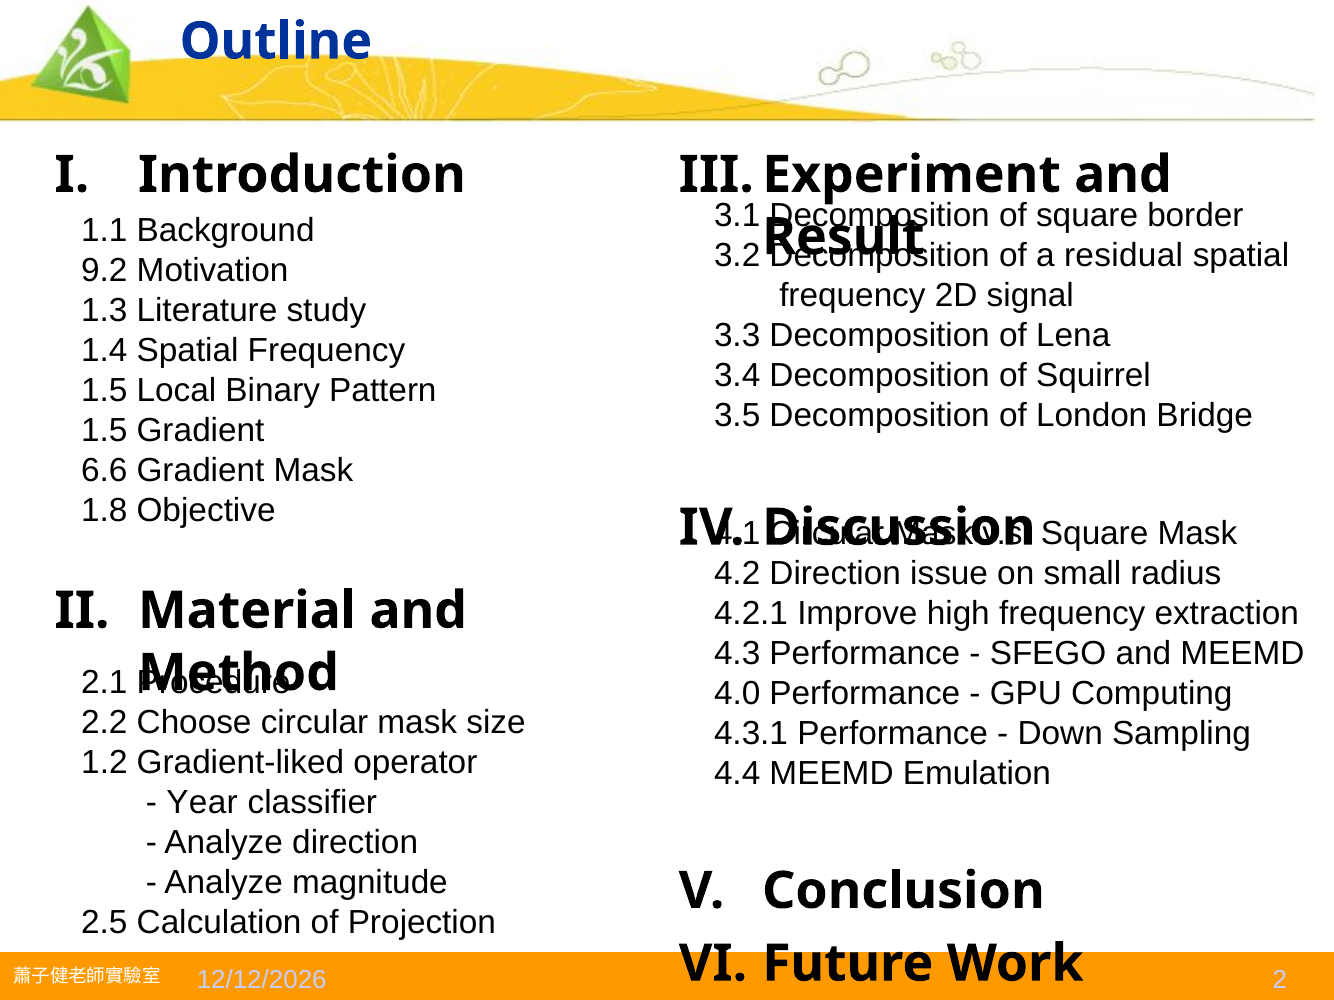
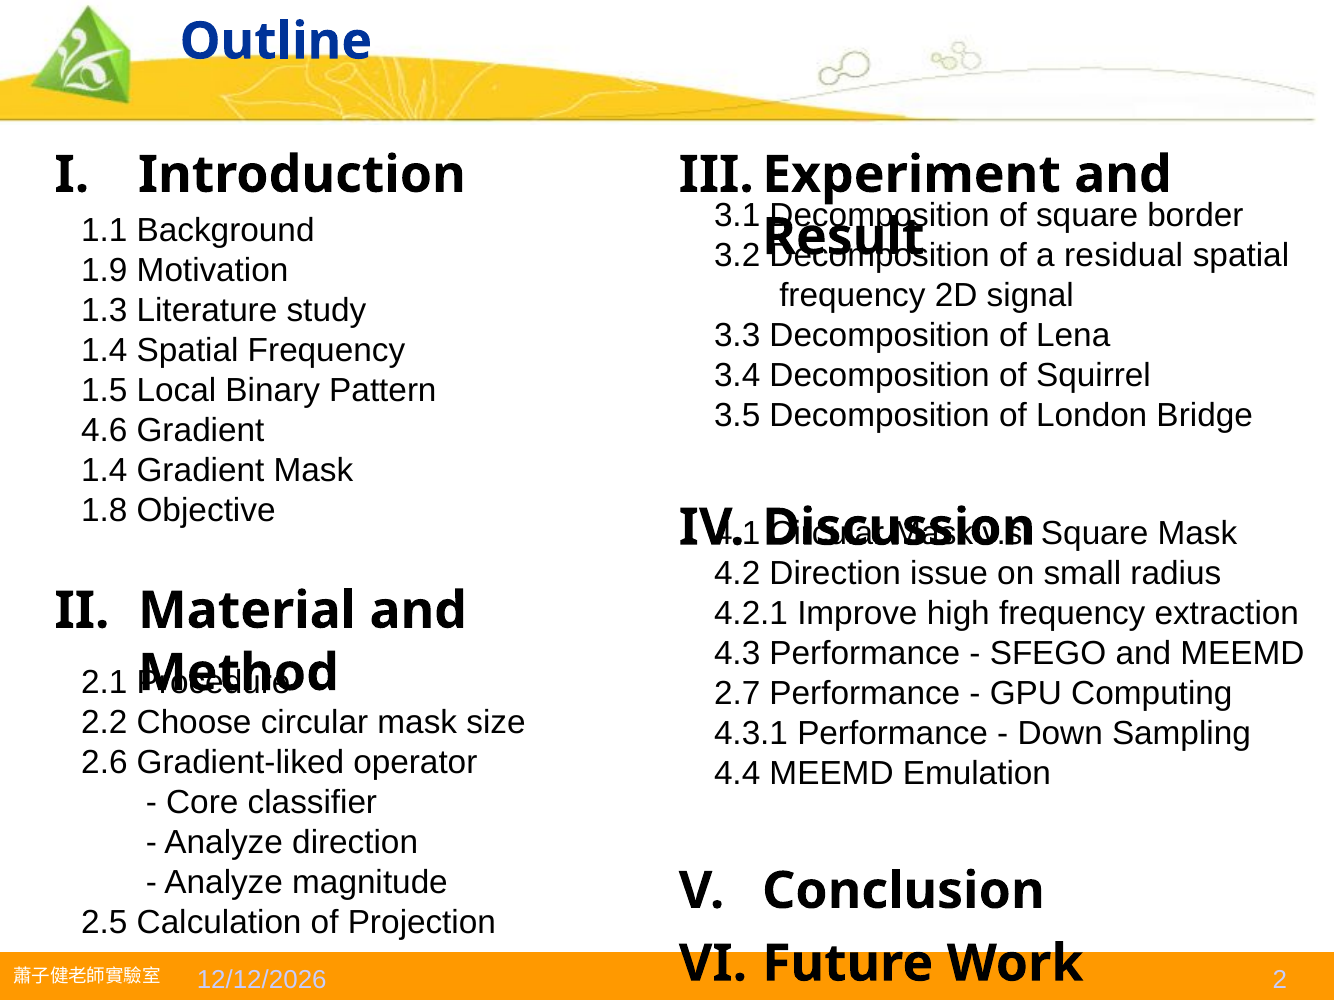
9.2: 9.2 -> 1.9
1.5 at (104, 431): 1.5 -> 4.6
6.6 at (104, 471): 6.6 -> 1.4
4.0: 4.0 -> 2.7
1.2: 1.2 -> 2.6
Year: Year -> Core
